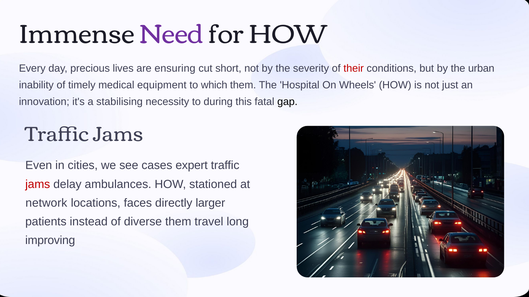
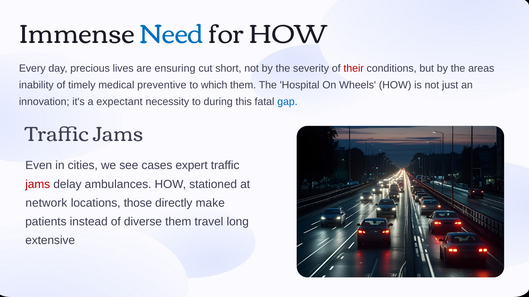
Need colour: purple -> blue
urban: urban -> areas
equipment: equipment -> preventive
stabilising: stabilising -> expectant
gap colour: black -> blue
faces: faces -> those
larger: larger -> make
improving: improving -> extensive
